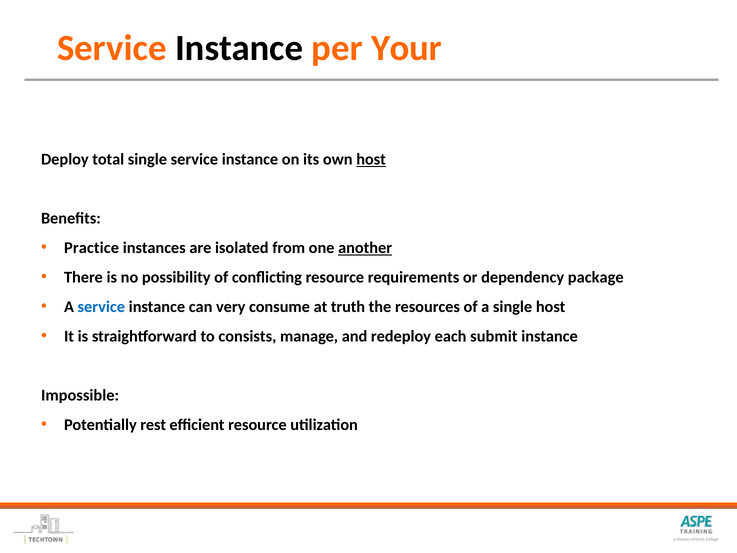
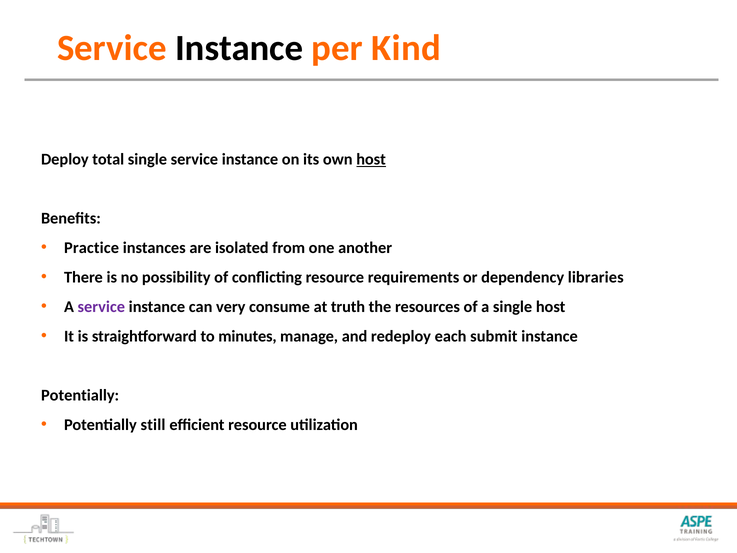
Your: Your -> Kind
another underline: present -> none
package: package -> libraries
service at (101, 307) colour: blue -> purple
consists: consists -> minutes
Impossible at (80, 395): Impossible -> Potentially
rest: rest -> still
